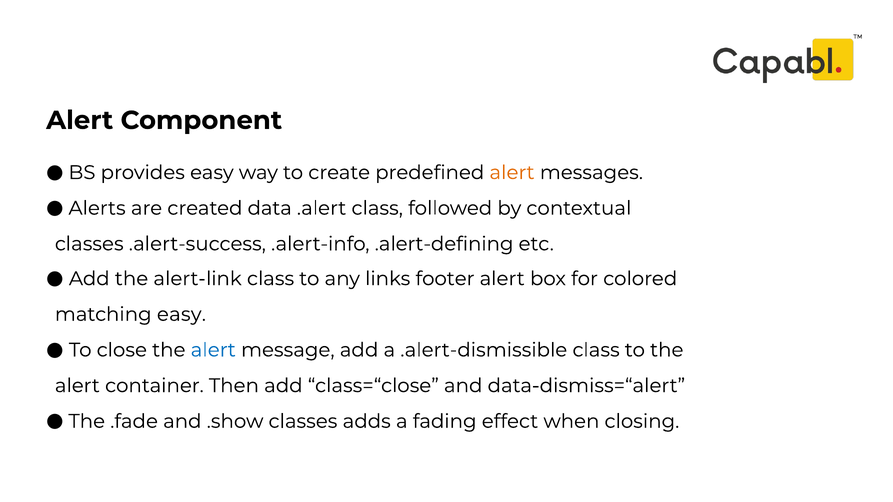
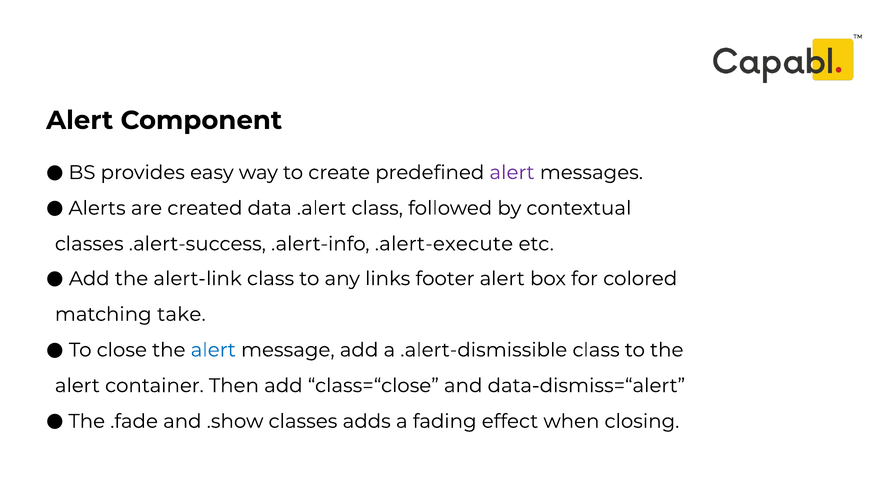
alert at (512, 173) colour: orange -> purple
.alert-defining: .alert-defining -> .alert-execute
matching easy: easy -> take
